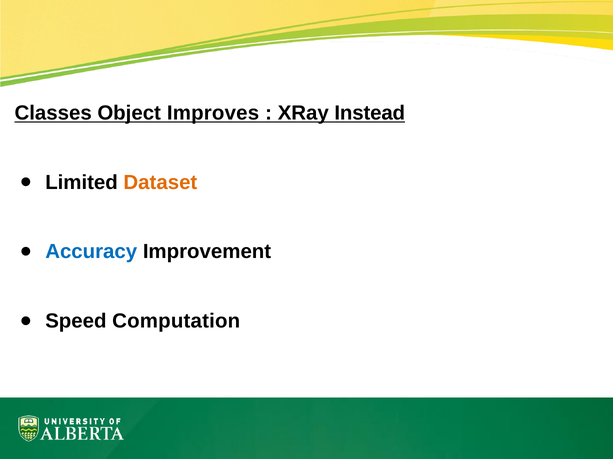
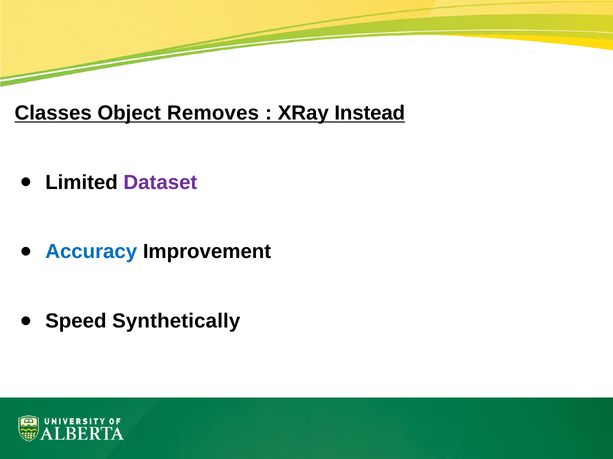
Improves: Improves -> Removes
Dataset colour: orange -> purple
Computation: Computation -> Synthetically
